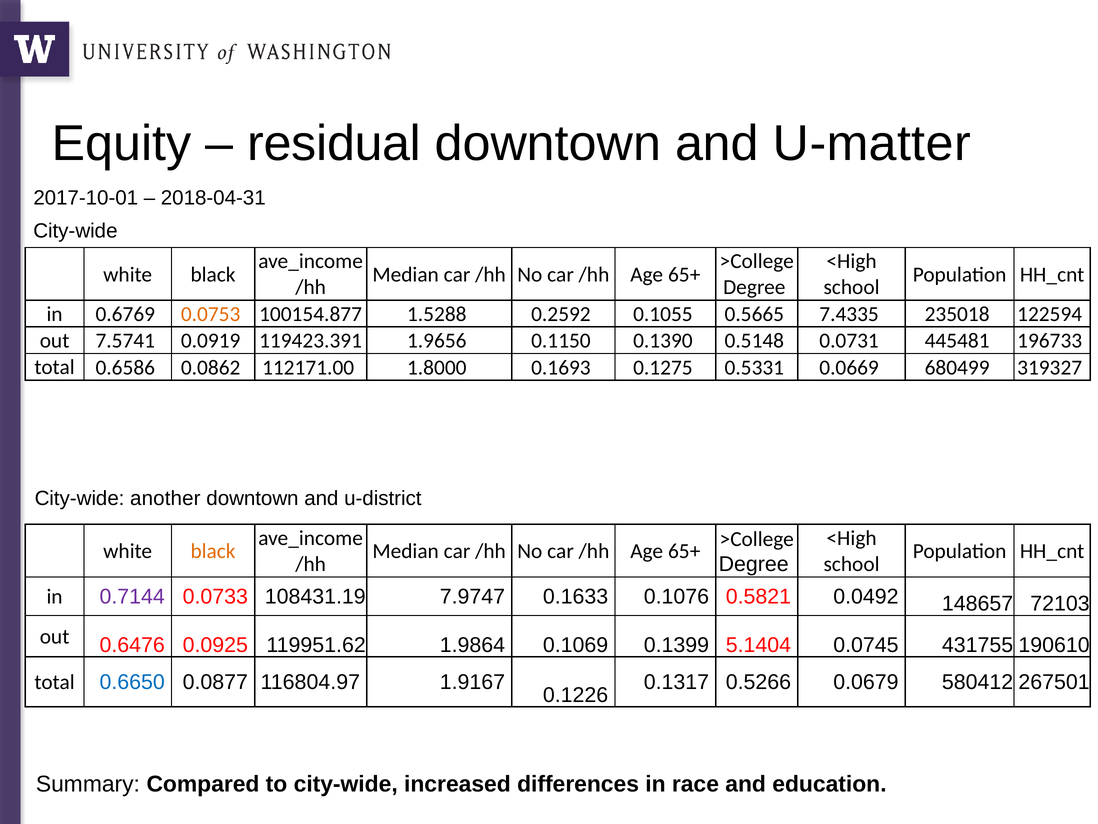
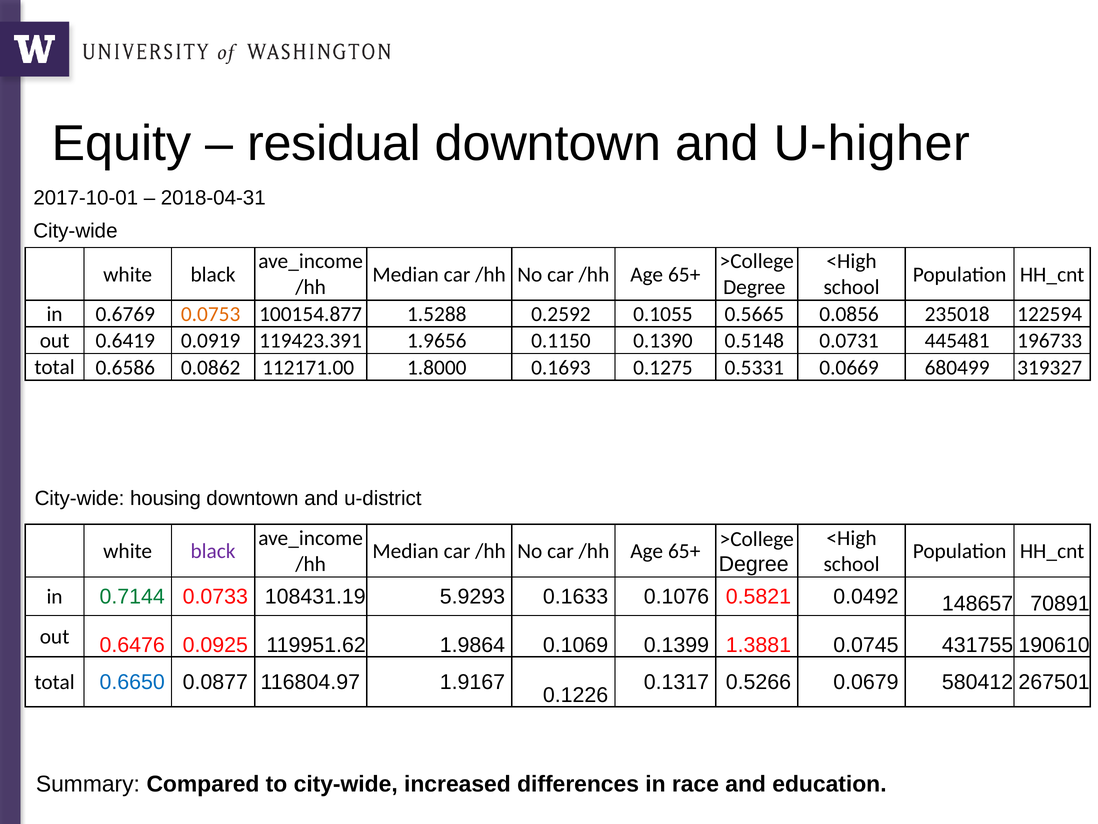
U-matter: U-matter -> U-higher
7.4335: 7.4335 -> 0.0856
7.5741: 7.5741 -> 0.6419
another: another -> housing
black at (213, 551) colour: orange -> purple
0.7144 colour: purple -> green
7.9747: 7.9747 -> 5.9293
72103: 72103 -> 70891
5.1404: 5.1404 -> 1.3881
